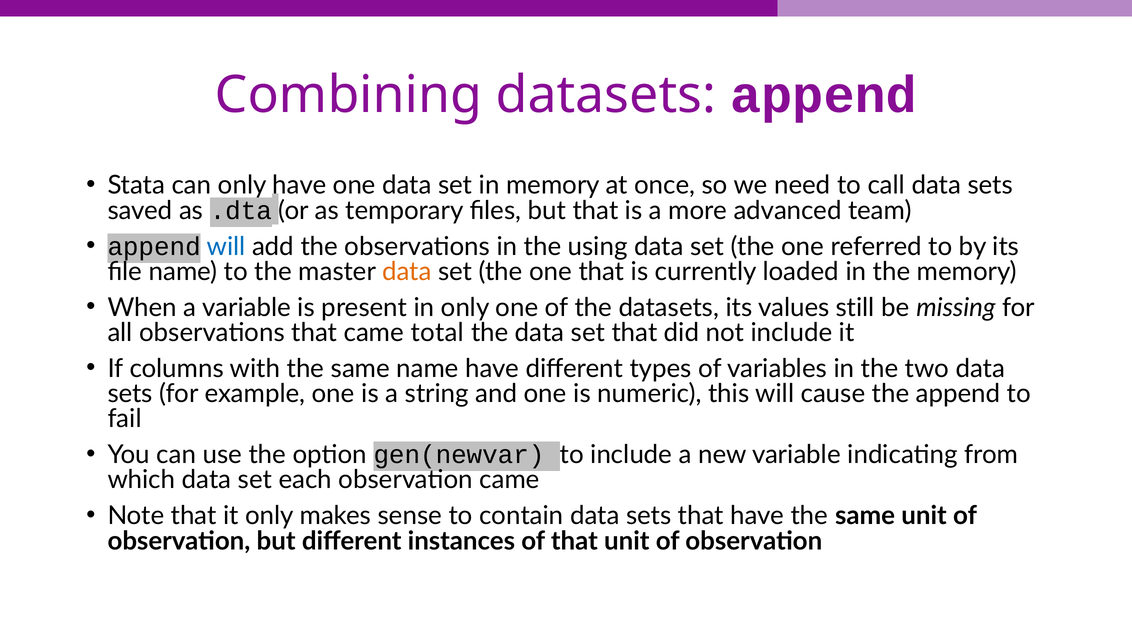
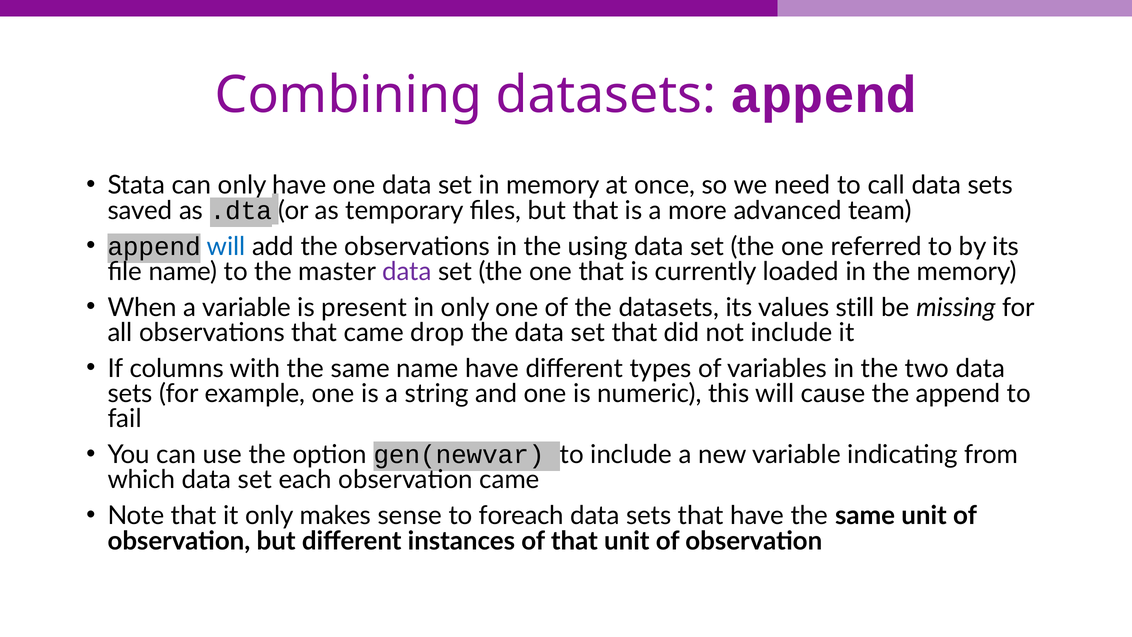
data at (407, 272) colour: orange -> purple
total: total -> drop
contain: contain -> foreach
